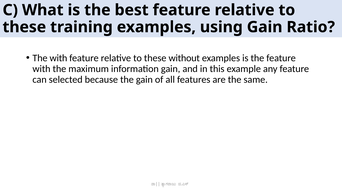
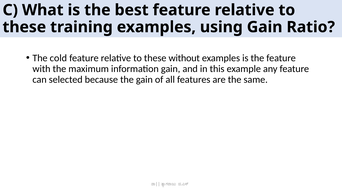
The with: with -> cold
